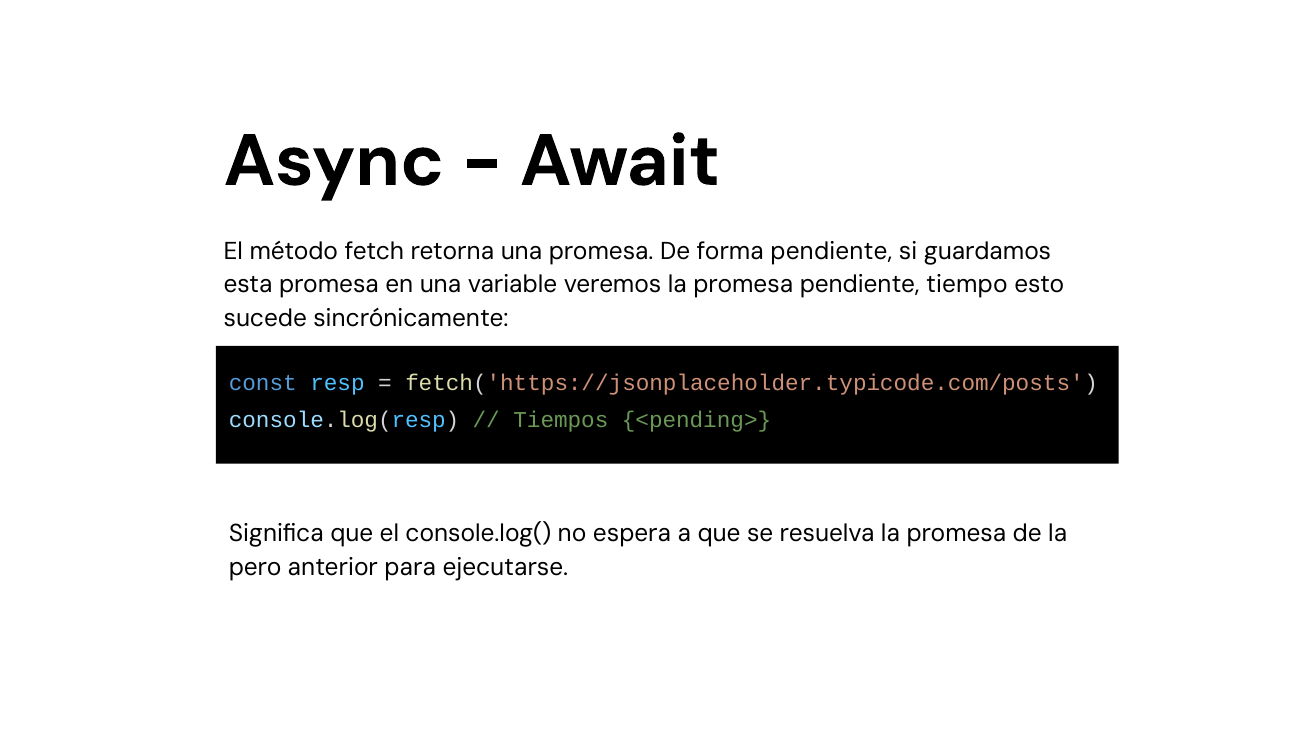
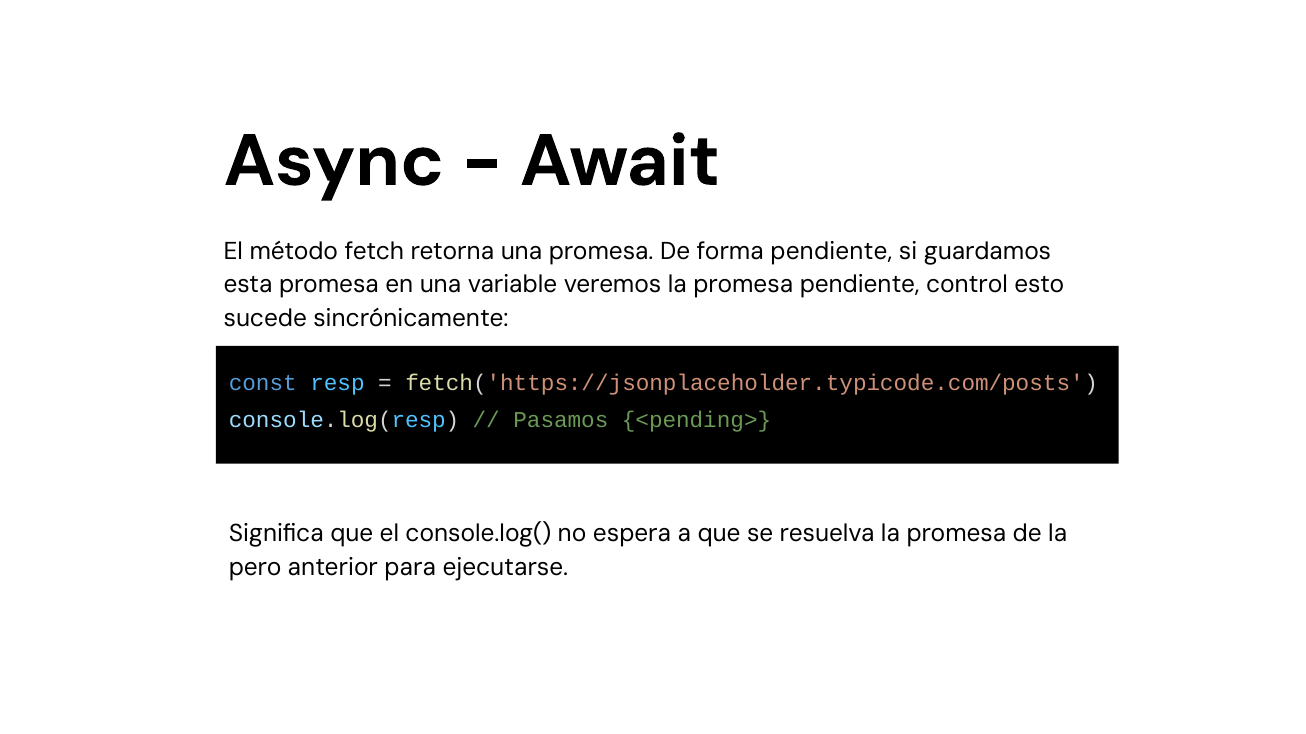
tiempo: tiempo -> control
Tiempos: Tiempos -> Pasamos
